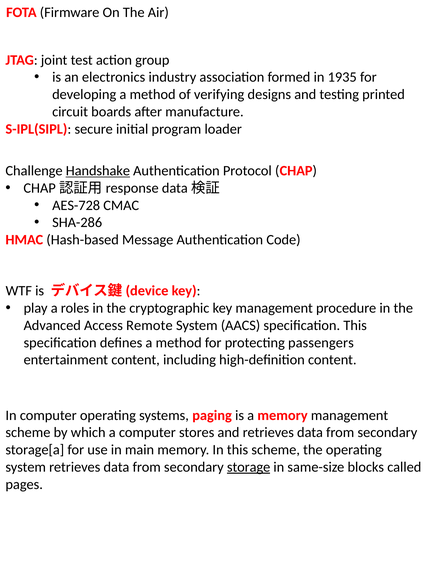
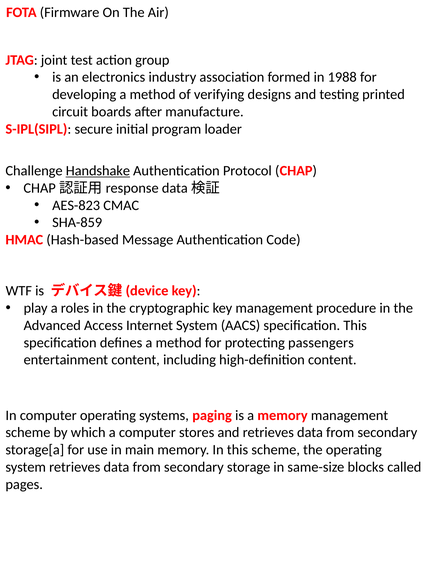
1935: 1935 -> 1988
AES-728: AES-728 -> AES-823
SHA-286: SHA-286 -> SHA-859
Remote: Remote -> Internet
storage underline: present -> none
